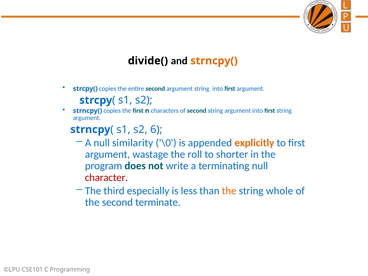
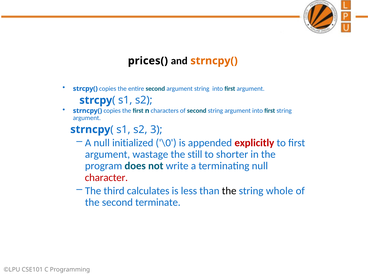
divide(: divide( -> prices(
6: 6 -> 3
similarity: similarity -> initialized
explicitly colour: orange -> red
roll: roll -> still
especially: especially -> calculates
the at (229, 191) colour: orange -> black
